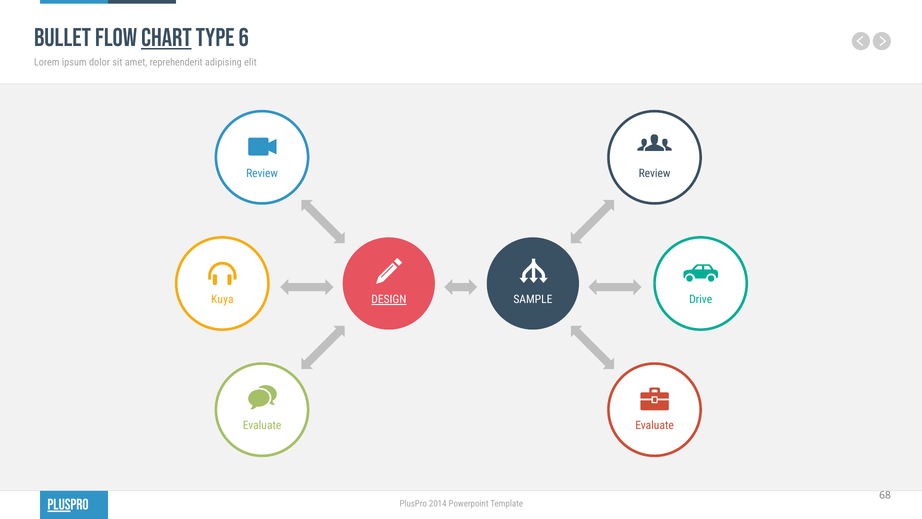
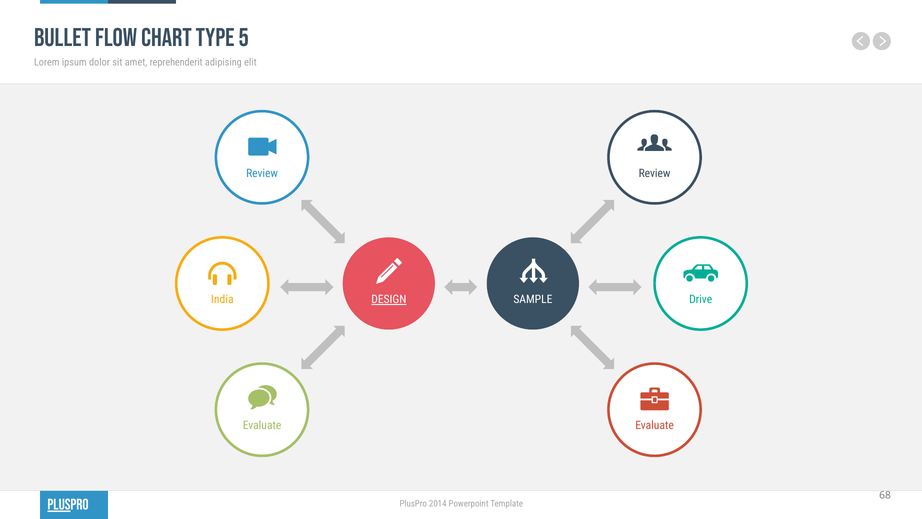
chart underline: present -> none
6: 6 -> 5
Kuya: Kuya -> India
